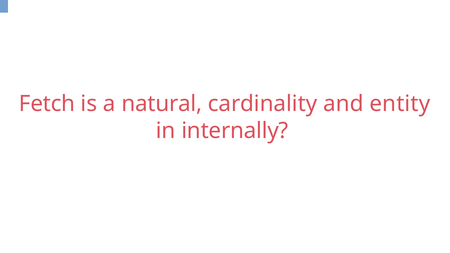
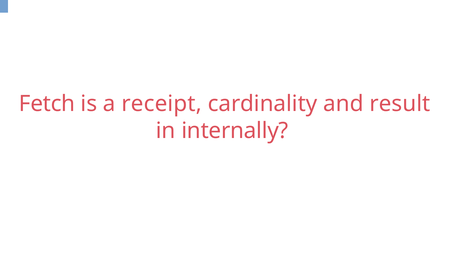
natural: natural -> receipt
entity: entity -> result
